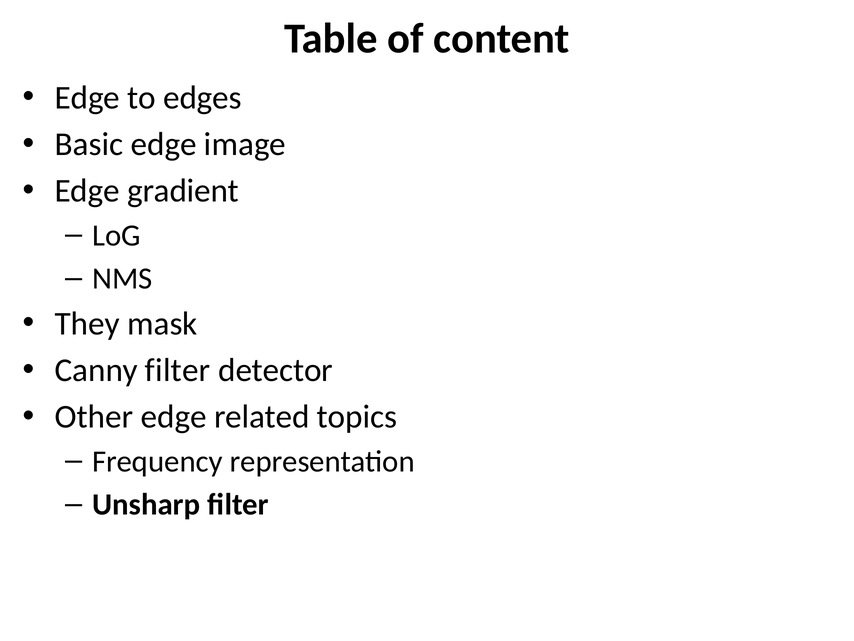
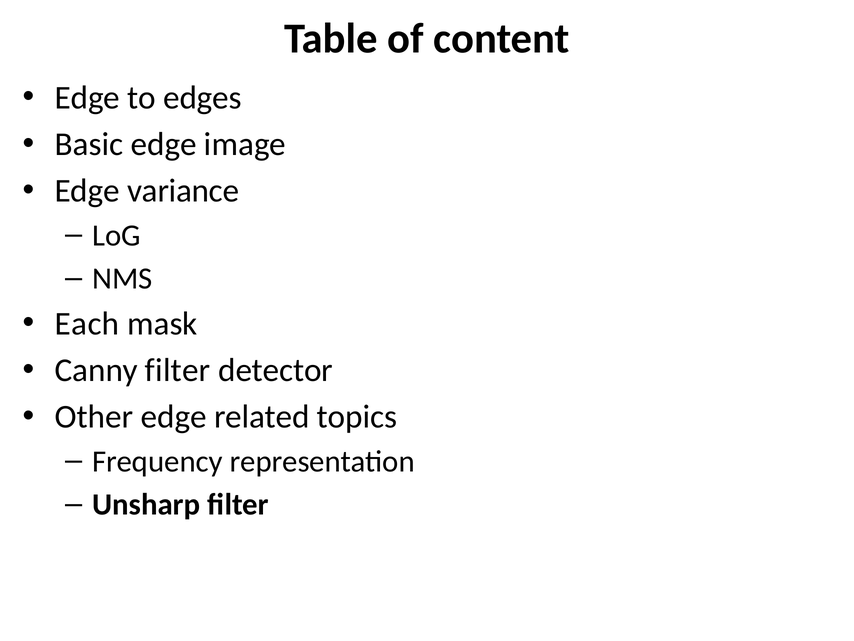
gradient: gradient -> variance
They: They -> Each
